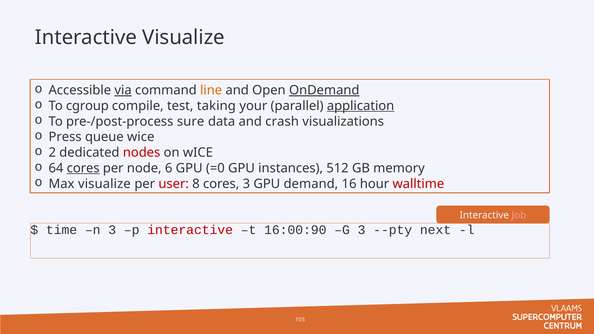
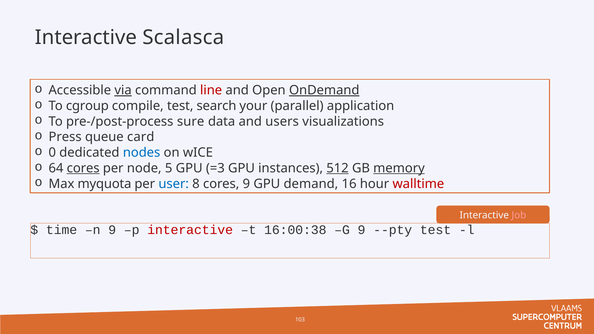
Interactive Visualize: Visualize -> Scalasca
line colour: orange -> red
taking: taking -> search
application underline: present -> none
crash: crash -> users
queue wice: wice -> card
2: 2 -> 0
nodes colour: red -> blue
6: 6 -> 5
=0: =0 -> =3
512 underline: none -> present
memory underline: none -> present
Max visualize: visualize -> myquota
user colour: red -> blue
cores 3: 3 -> 9
n 3: 3 -> 9
16:00:90: 16:00:90 -> 16:00:38
G 3: 3 -> 9
--pty next: next -> test
